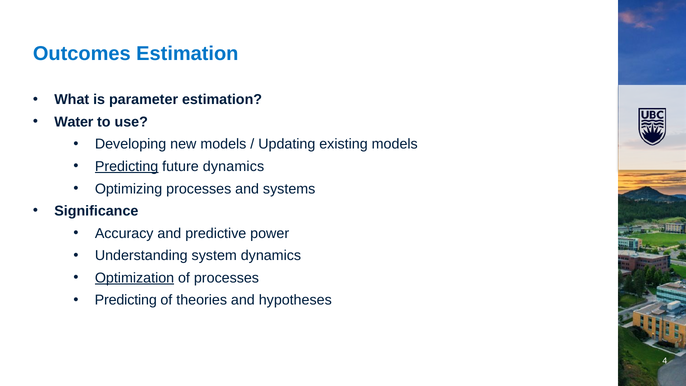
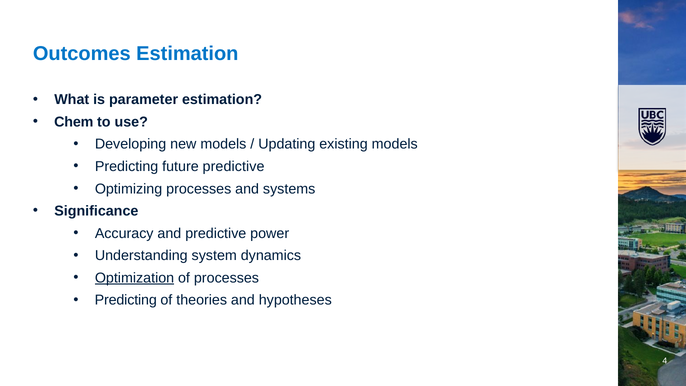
Water: Water -> Chem
Predicting at (127, 166) underline: present -> none
future dynamics: dynamics -> predictive
